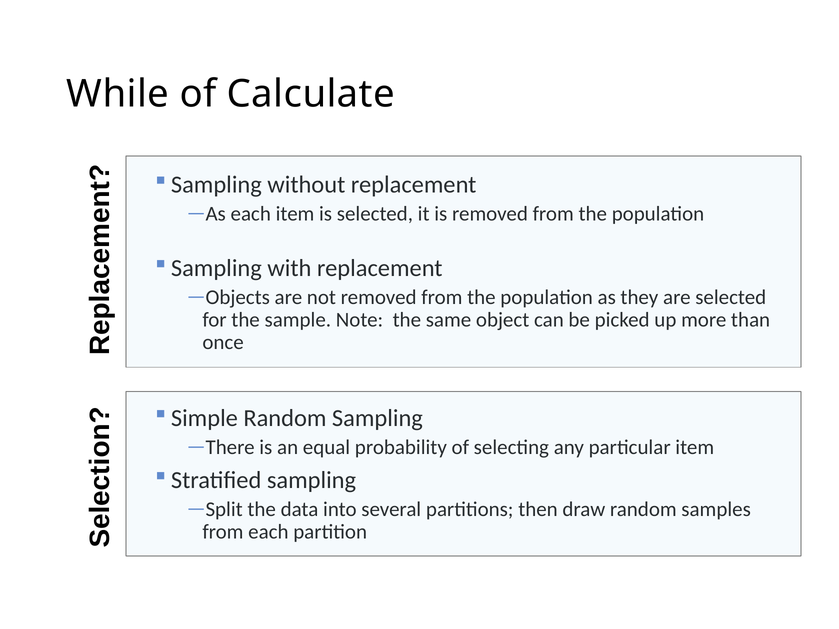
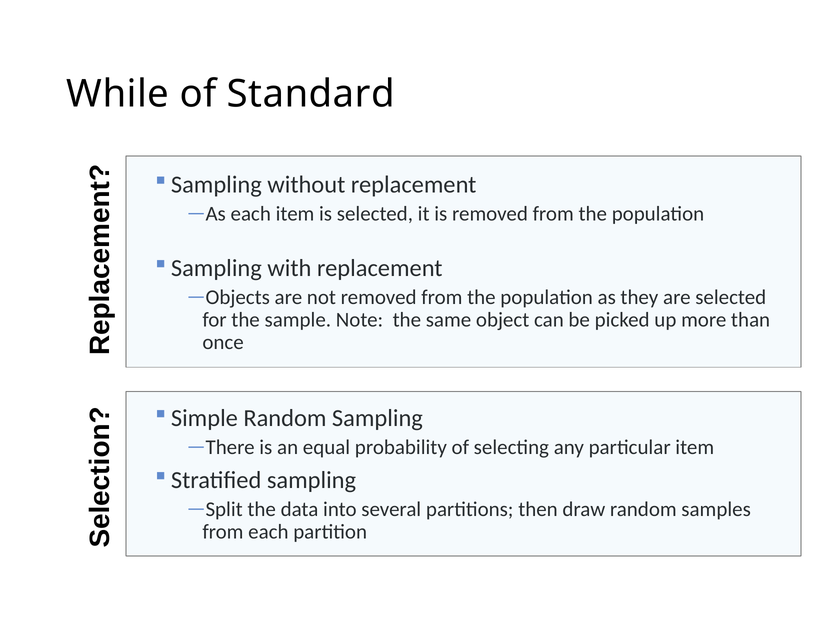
Calculate: Calculate -> Standard
